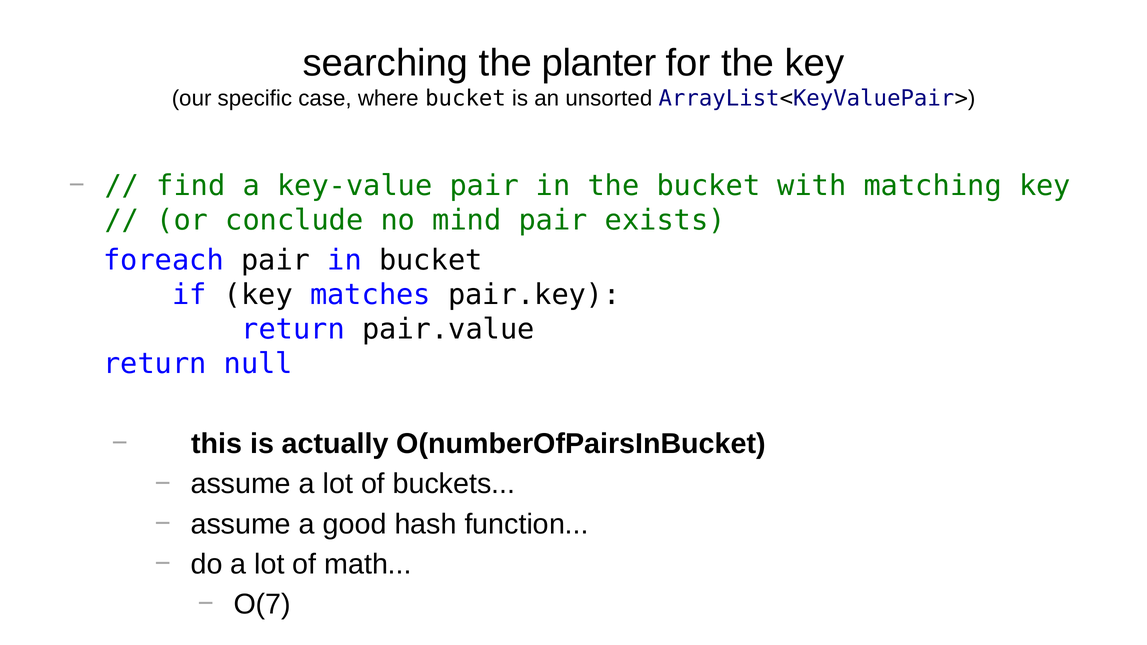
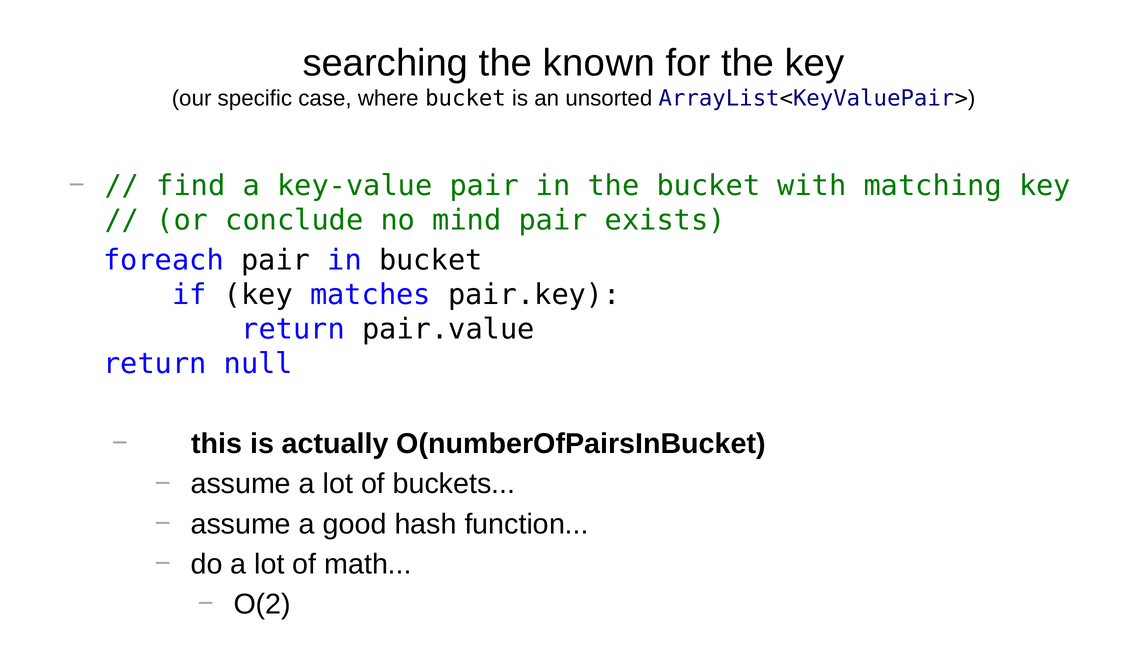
planter: planter -> known
O(7: O(7 -> O(2
